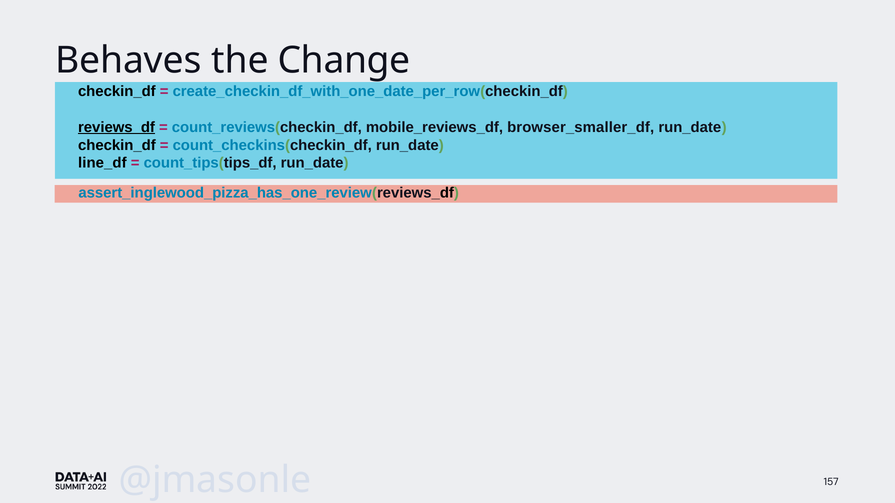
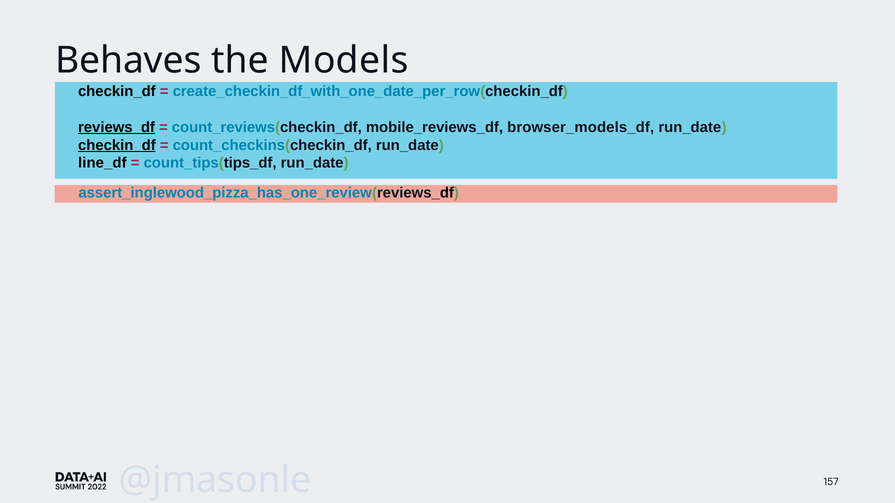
Change: Change -> Models
browser_smaller_df: browser_smaller_df -> browser_models_df
checkin_df at (117, 145) underline: none -> present
